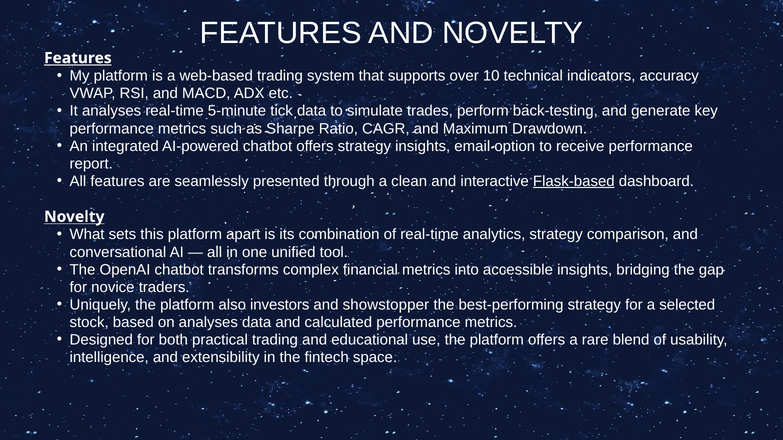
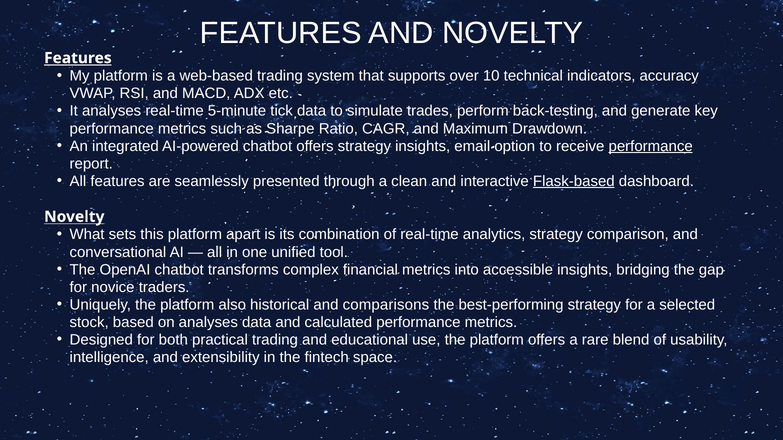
performance at (651, 146) underline: none -> present
investors: investors -> historical
showstopper: showstopper -> comparisons
